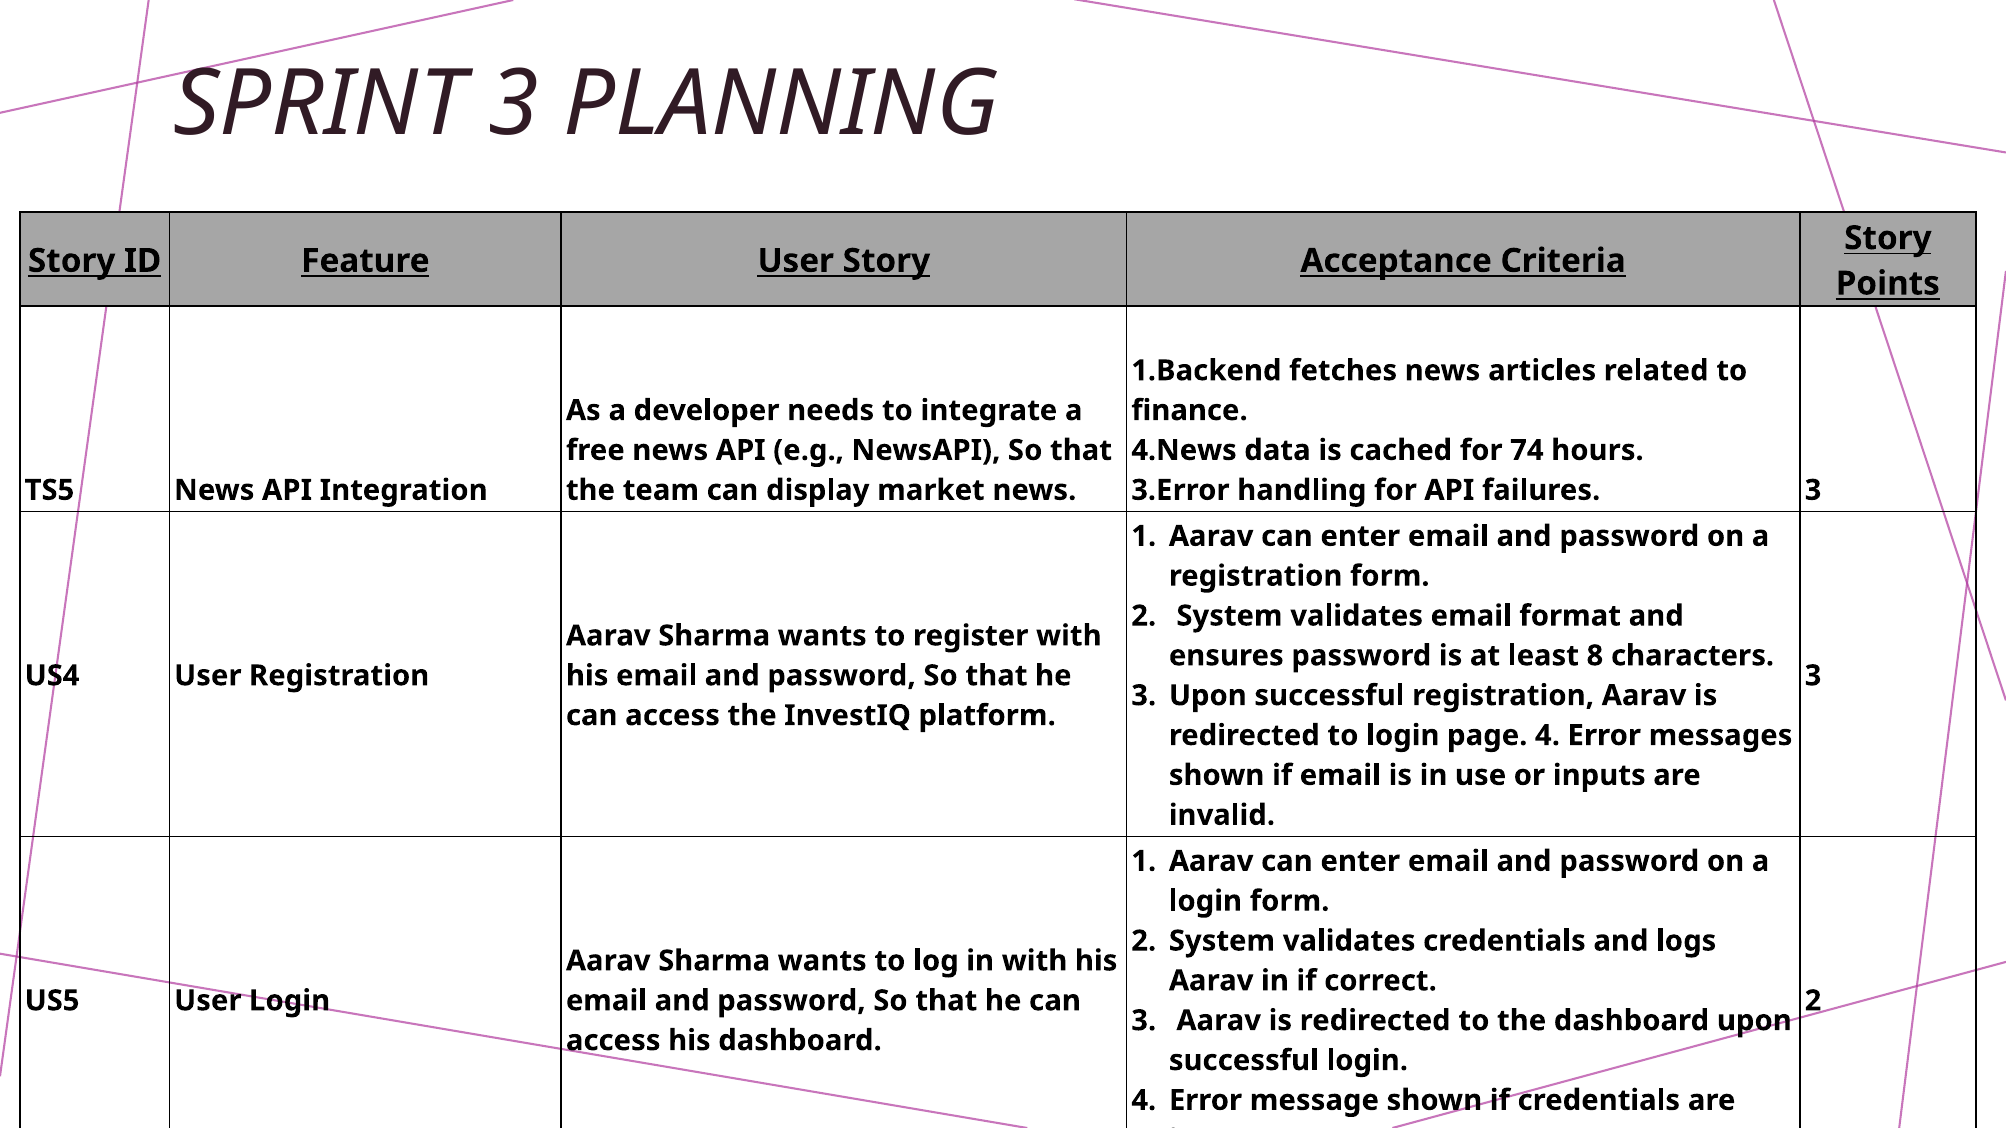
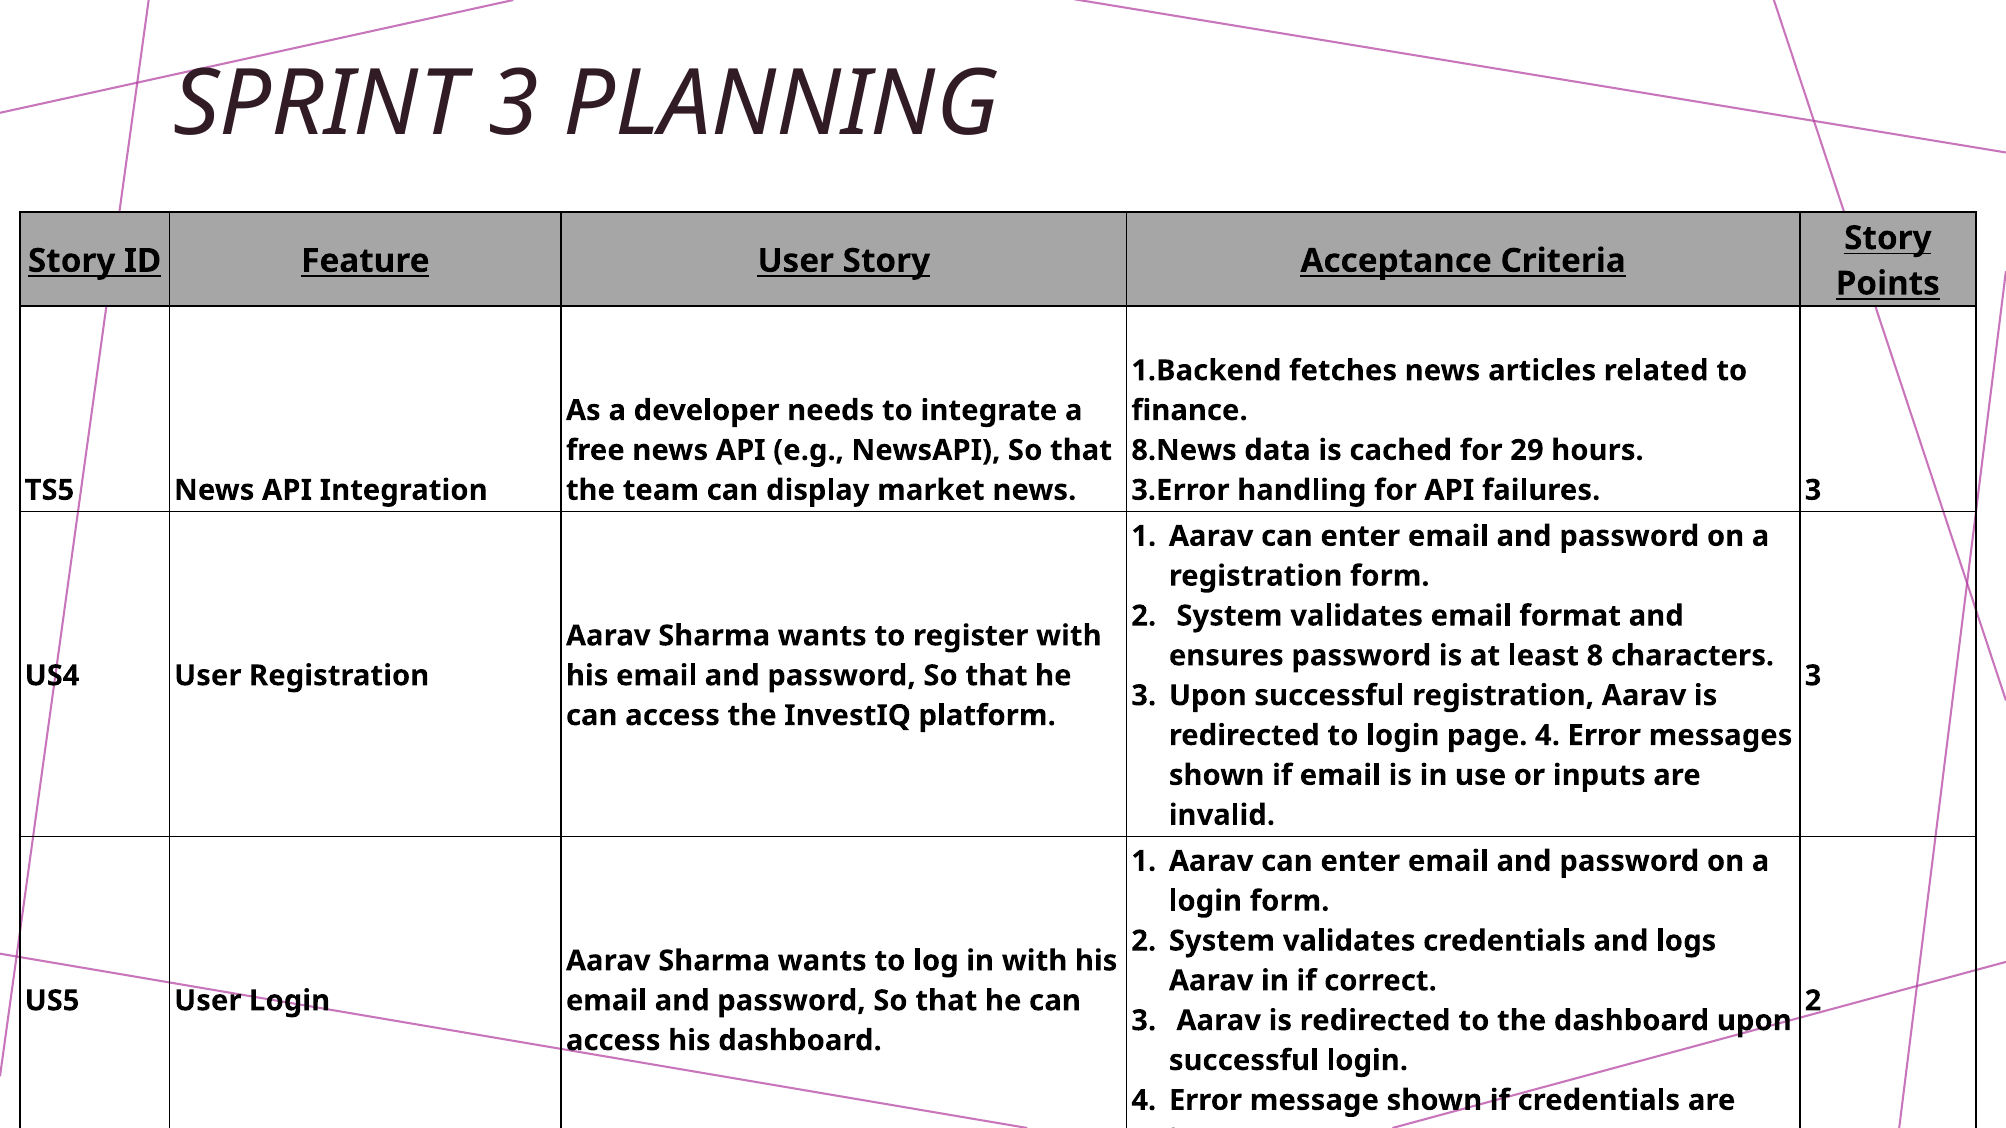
4.News: 4.News -> 8.News
74: 74 -> 29
